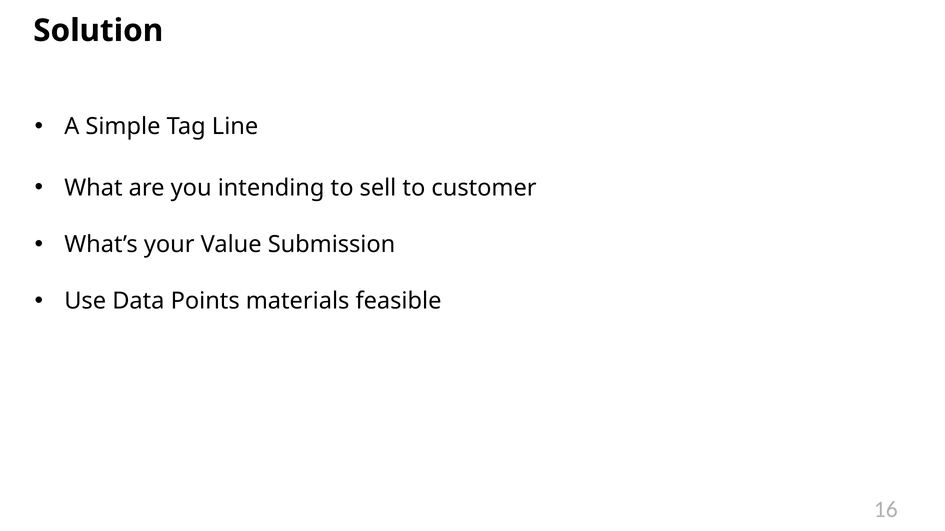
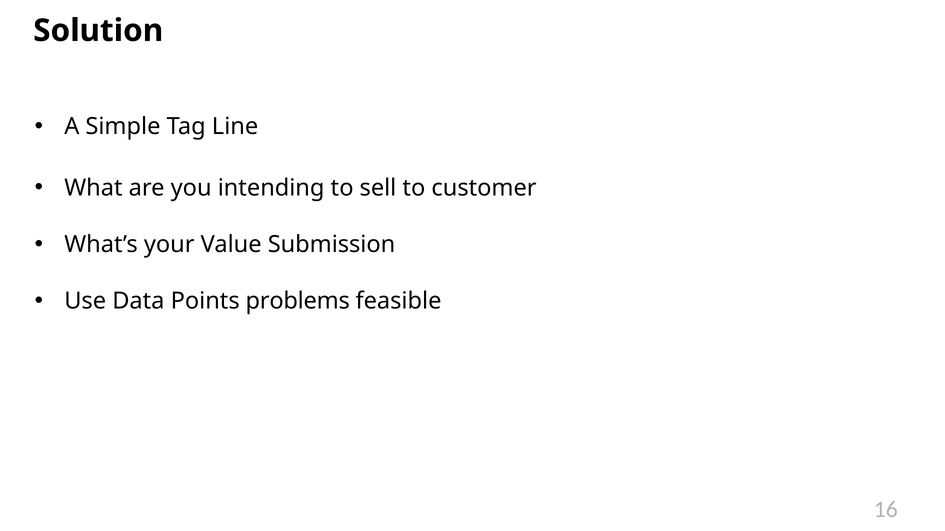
materials: materials -> problems
